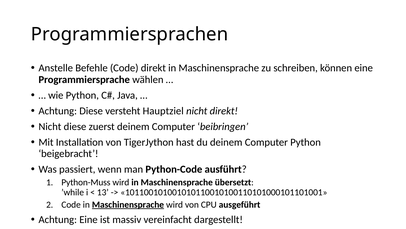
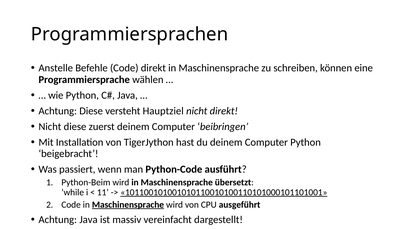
Python-Muss: Python-Muss -> Python-Beim
13: 13 -> 11
101100101001010110010100110101000101101001 underline: none -> present
Achtung Eine: Eine -> Java
